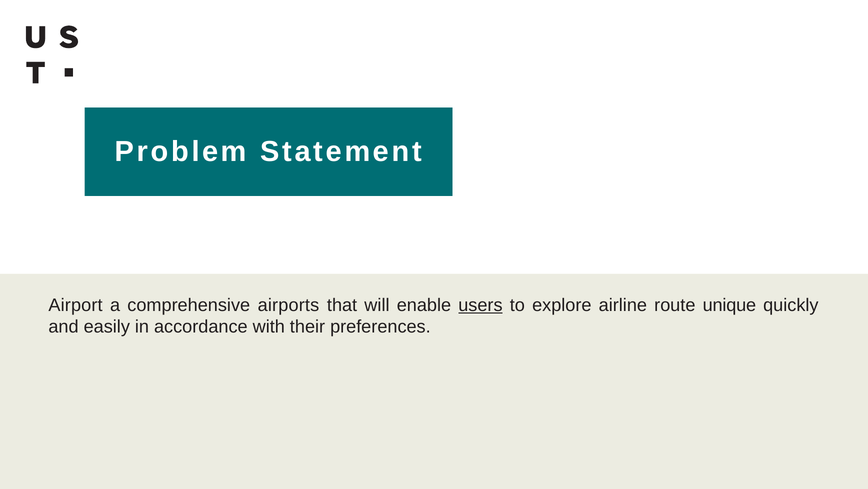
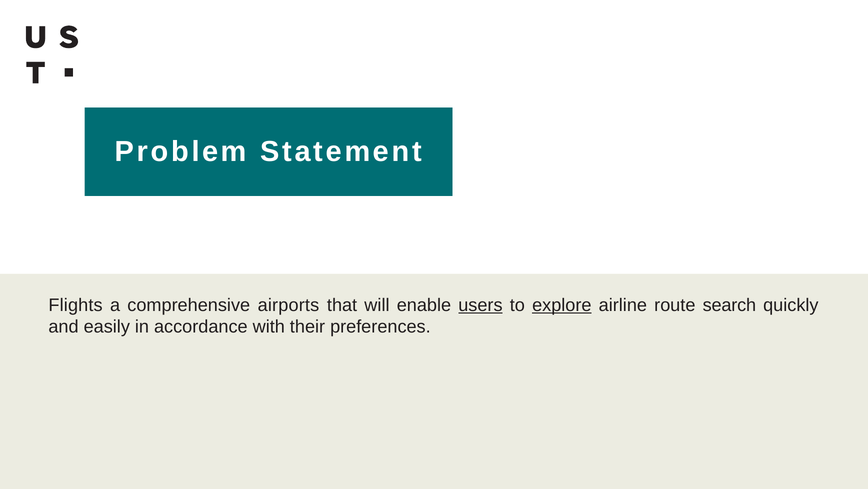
Airport: Airport -> Flights
explore underline: none -> present
unique: unique -> search
